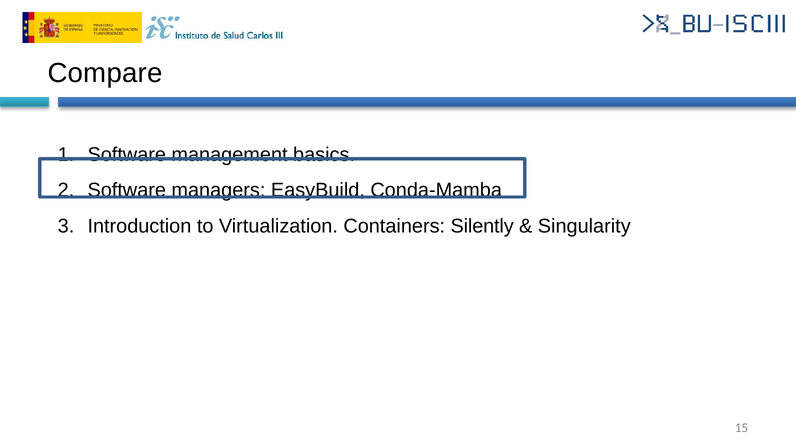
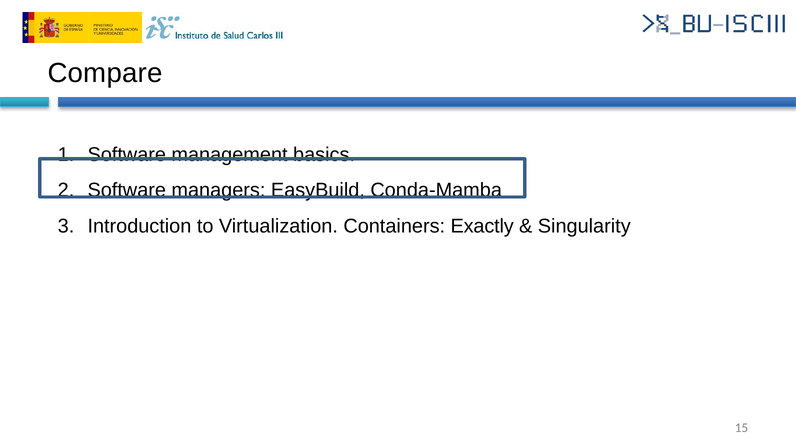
Silently: Silently -> Exactly
